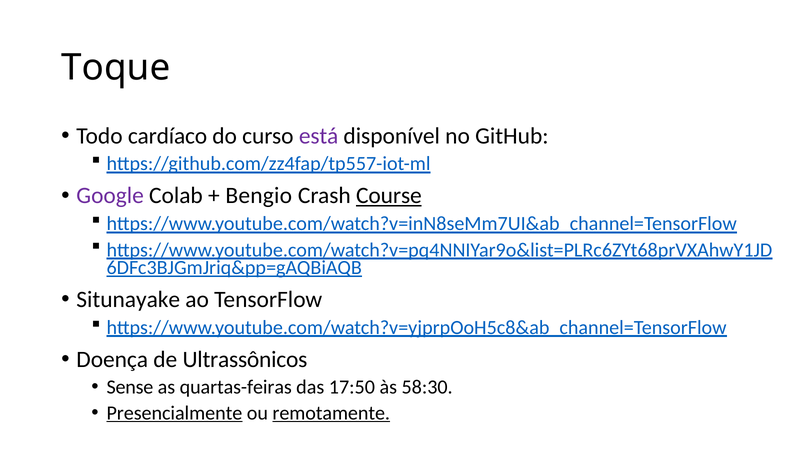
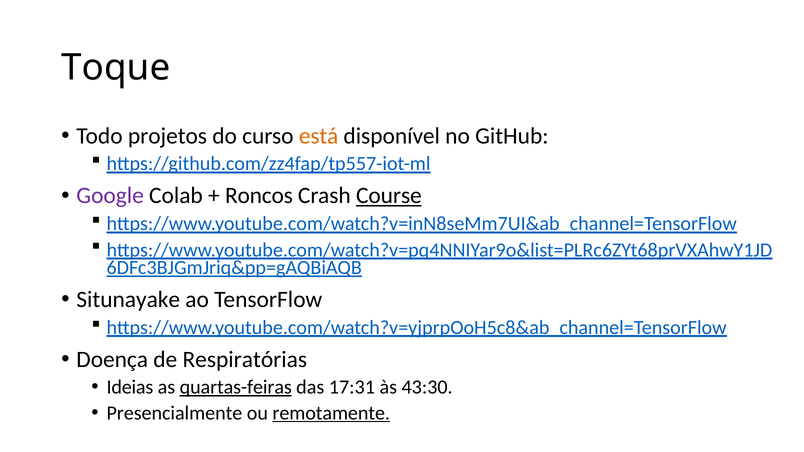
cardíaco: cardíaco -> projetos
está colour: purple -> orange
Bengio: Bengio -> Roncos
Ultrassônicos: Ultrassônicos -> Respiratórias
Sense: Sense -> Ideias
quartas-feiras underline: none -> present
17:50: 17:50 -> 17:31
58:30: 58:30 -> 43:30
Presencialmente underline: present -> none
